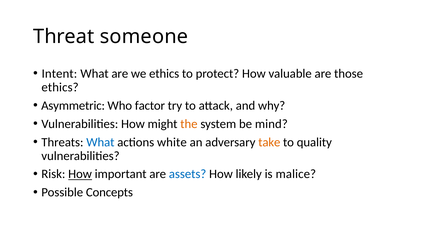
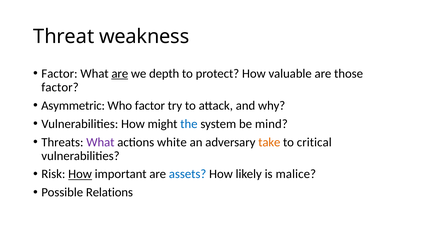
someone: someone -> weakness
Intent at (59, 74): Intent -> Factor
are at (120, 74) underline: none -> present
we ethics: ethics -> depth
ethics at (60, 87): ethics -> factor
the colour: orange -> blue
What at (100, 142) colour: blue -> purple
quality: quality -> critical
Concepts: Concepts -> Relations
